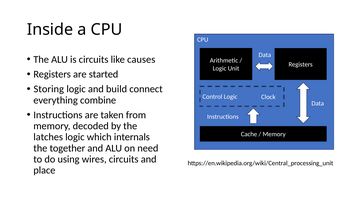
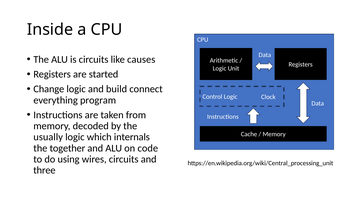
Storing: Storing -> Change
combine: combine -> program
latches: latches -> usually
need: need -> code
place: place -> three
